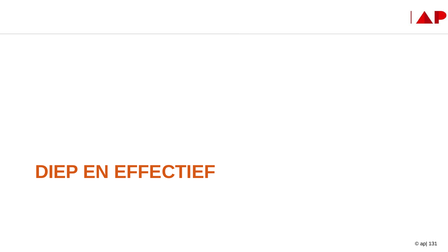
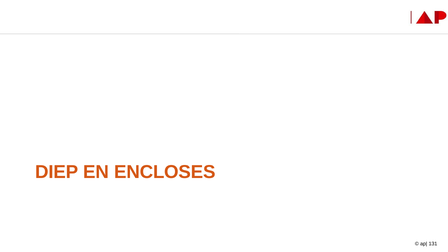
EFFECTIEF: EFFECTIEF -> ENCLOSES
